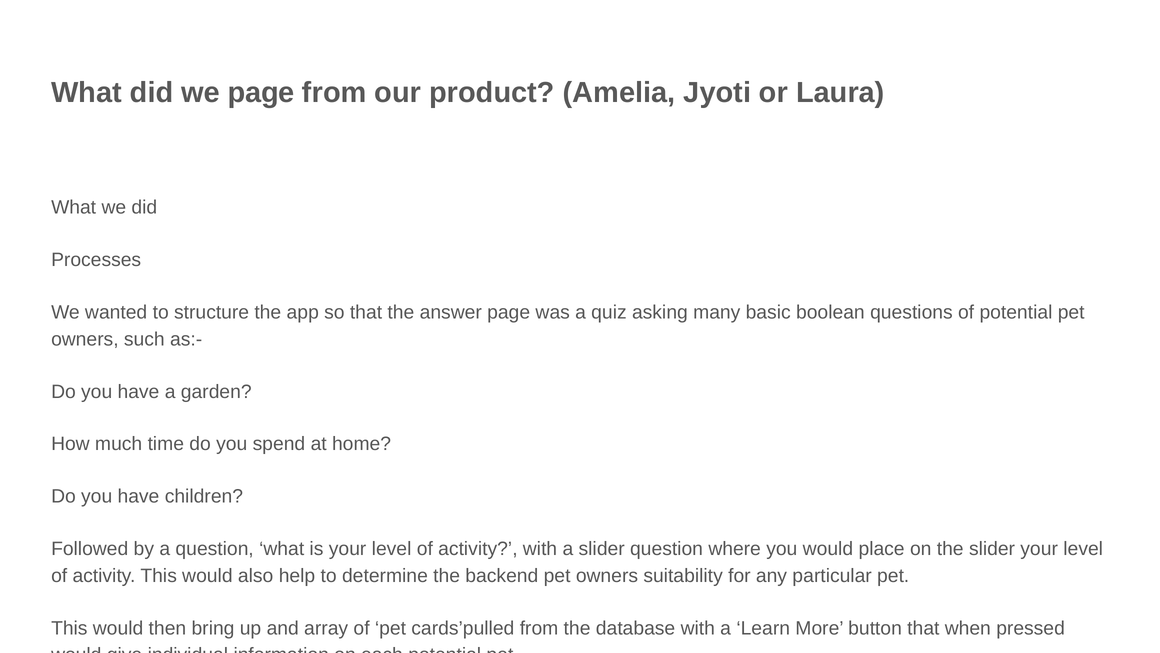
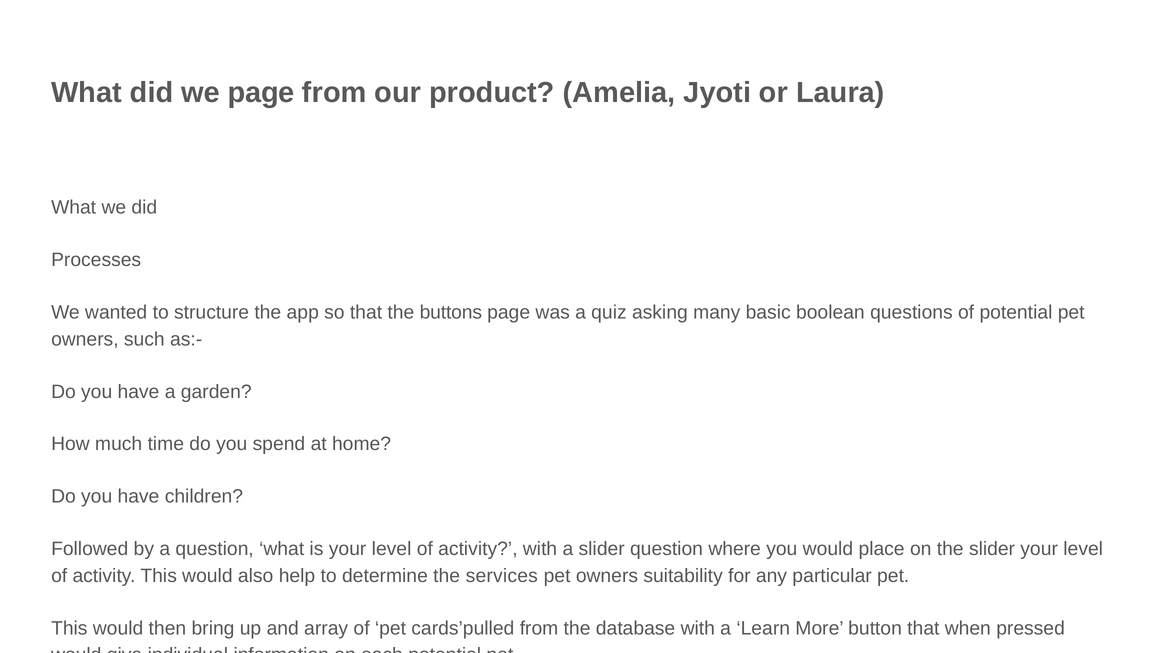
answer: answer -> buttons
backend: backend -> services
